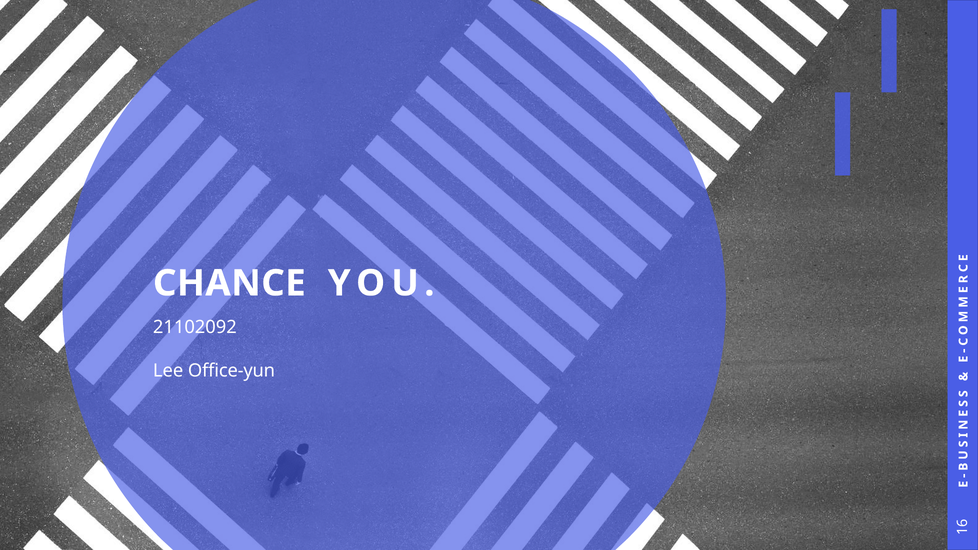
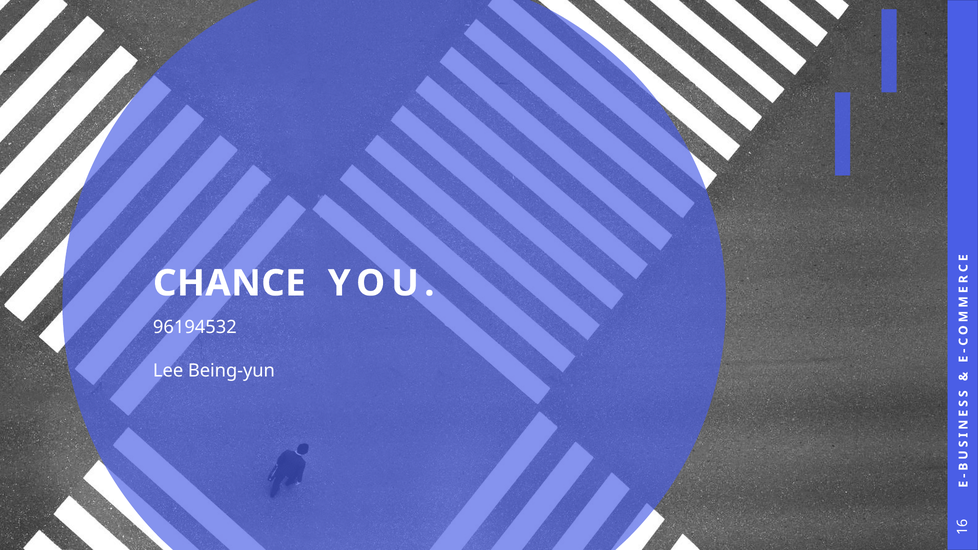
21102092: 21102092 -> 96194532
Office-yun: Office-yun -> Being-yun
